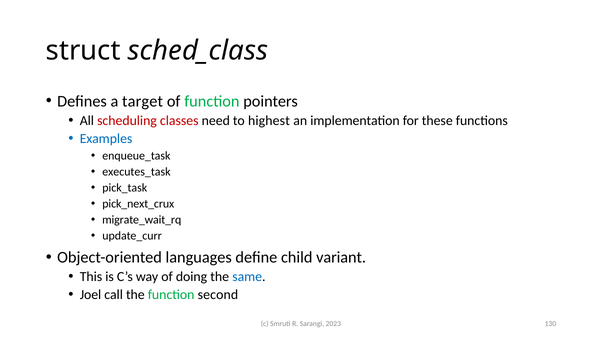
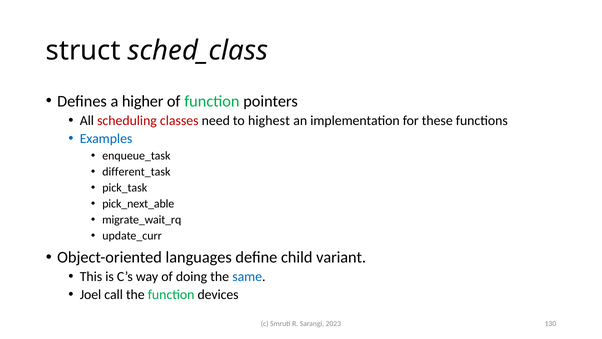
target: target -> higher
executes_task: executes_task -> different_task
pick_next_crux: pick_next_crux -> pick_next_able
second: second -> devices
